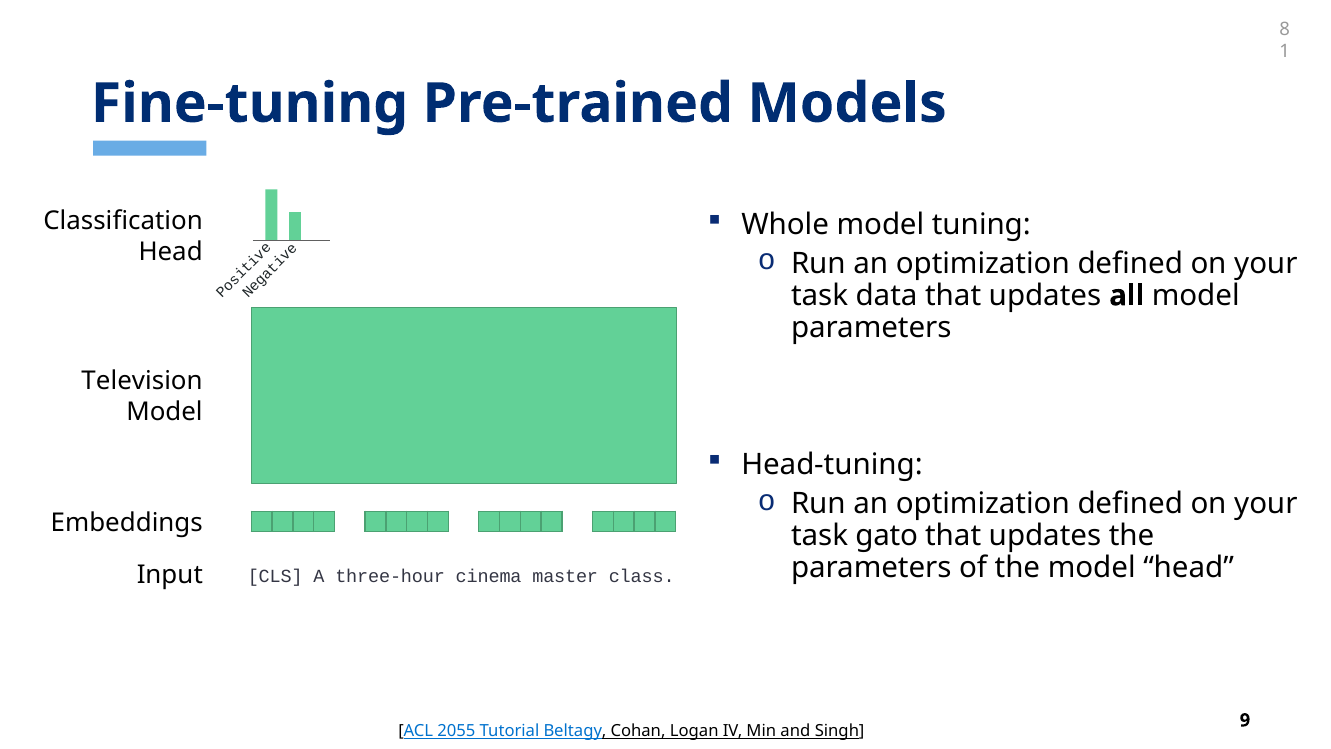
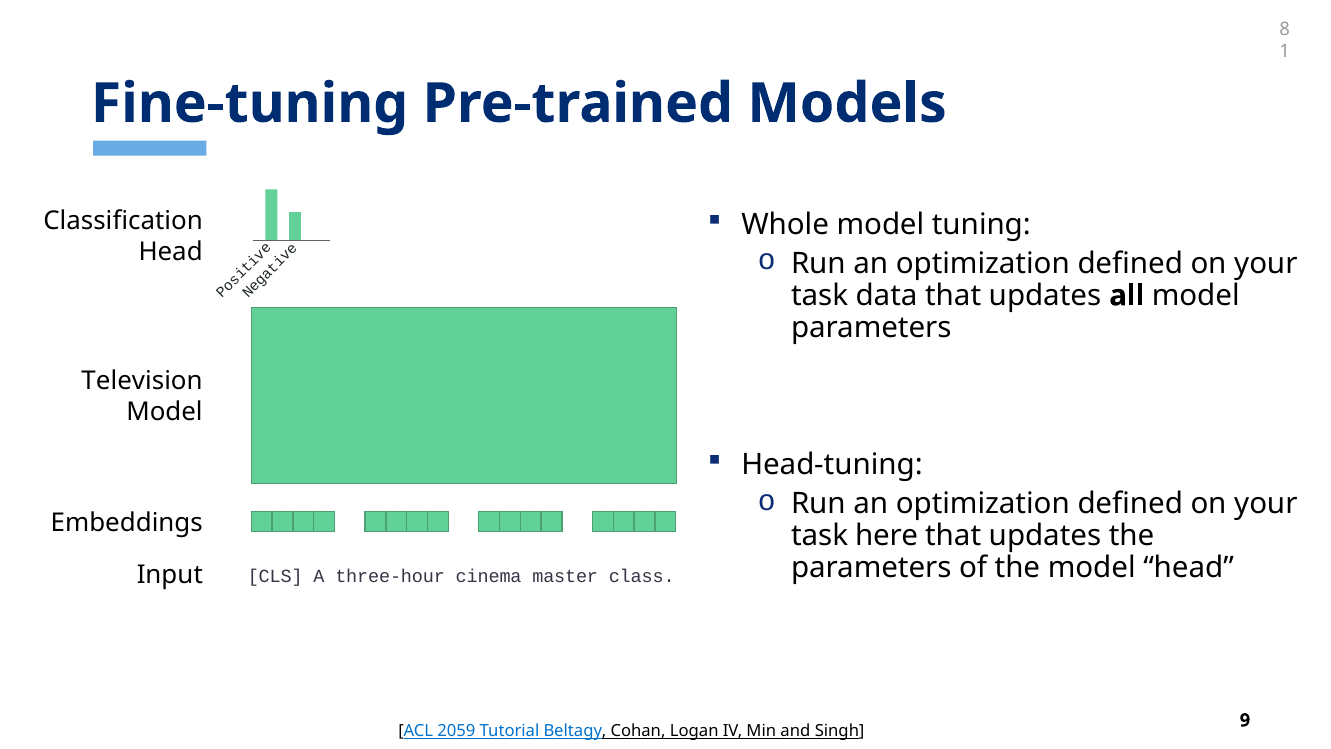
gato: gato -> here
2055: 2055 -> 2059
